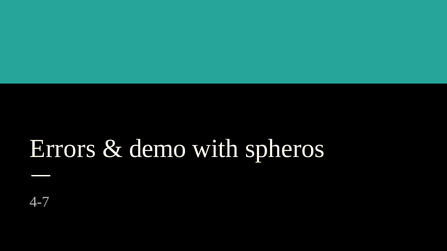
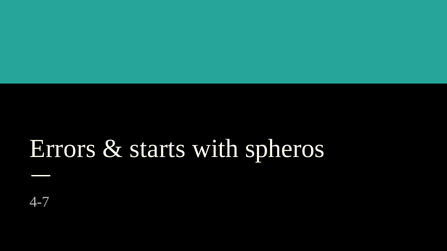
demo: demo -> starts
